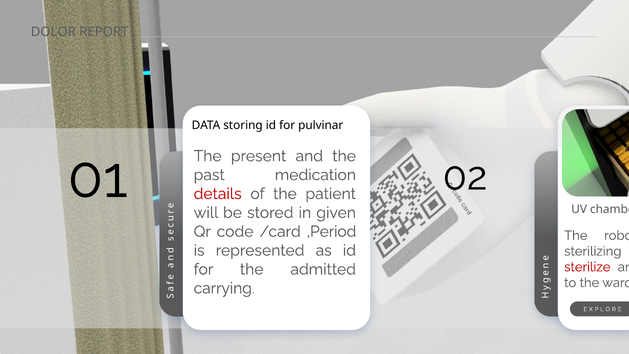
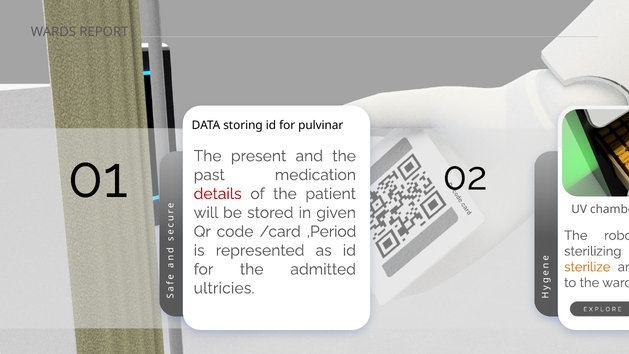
DOLOR at (53, 32): DOLOR -> WARDS
sterilize colour: red -> orange
carrying: carrying -> ultricies
